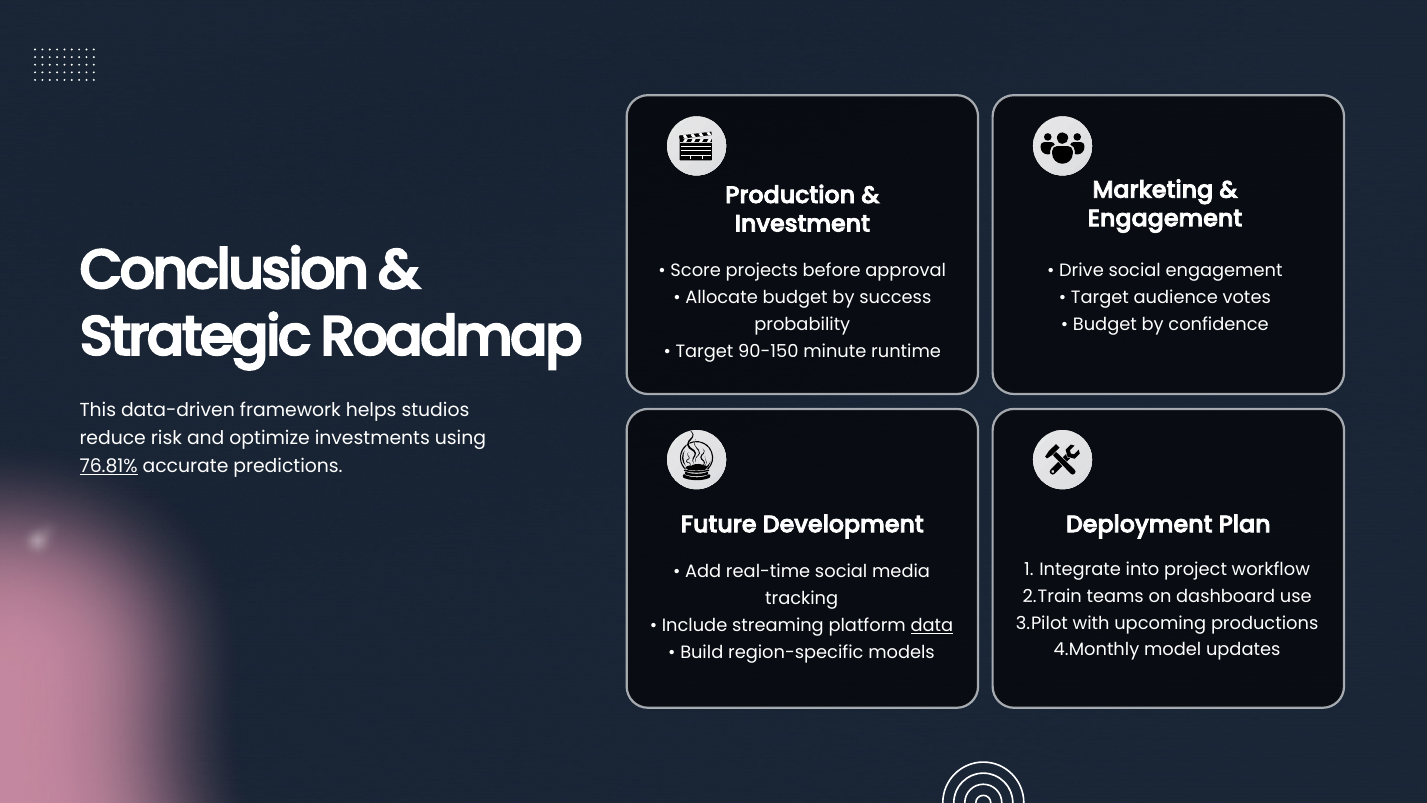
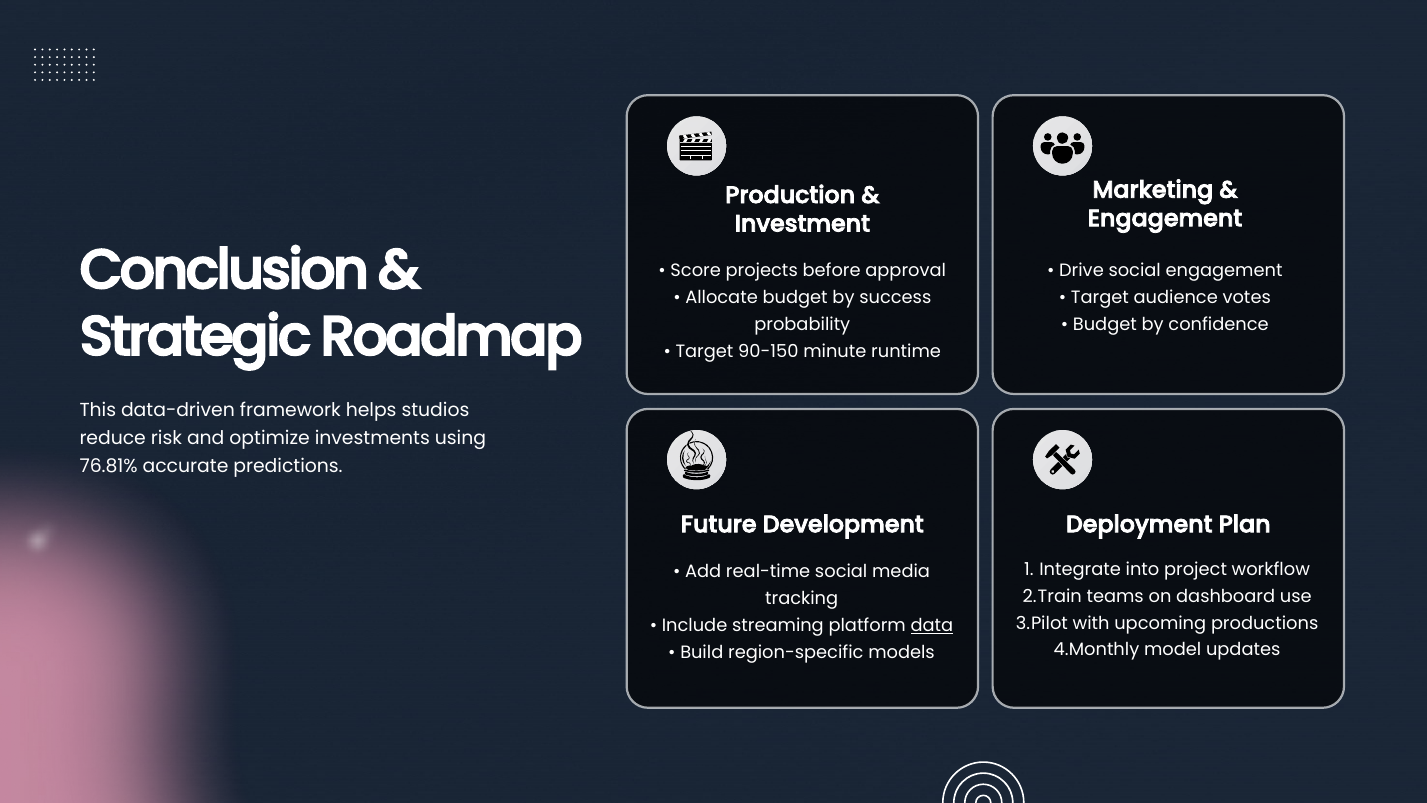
76.81% underline: present -> none
